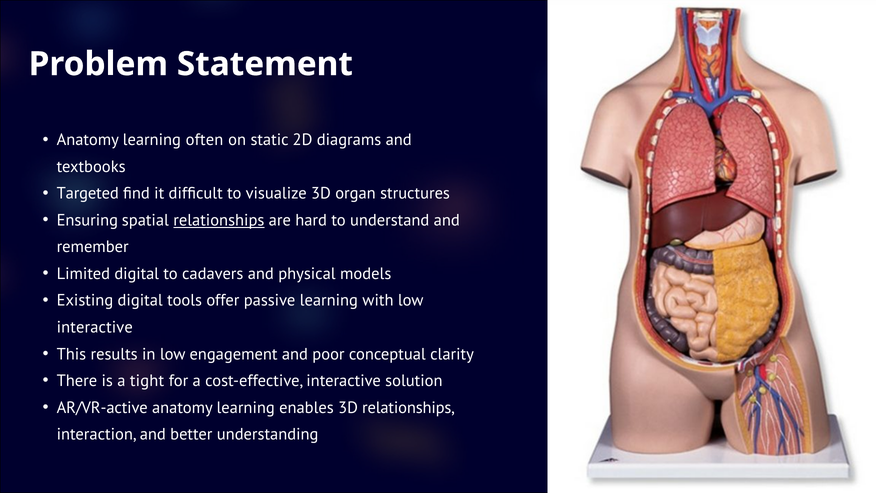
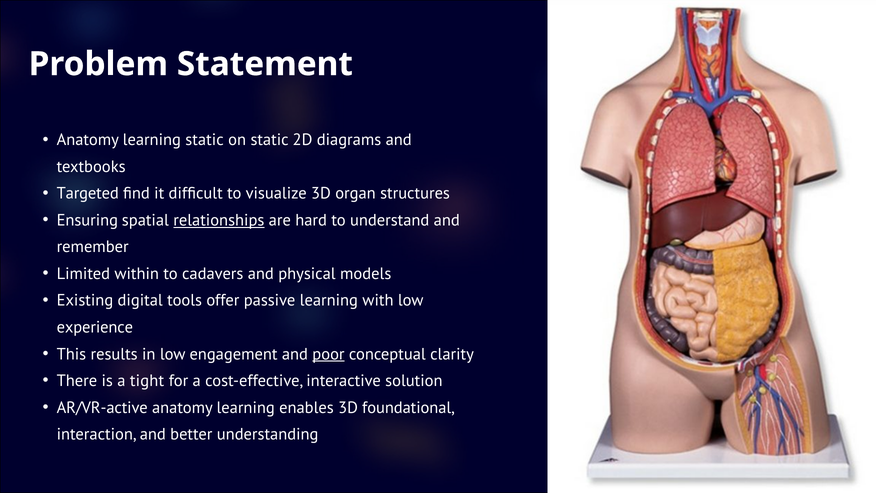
learning often: often -> static
Limited digital: digital -> within
interactive at (95, 327): interactive -> experience
poor underline: none -> present
3D relationships: relationships -> foundational
